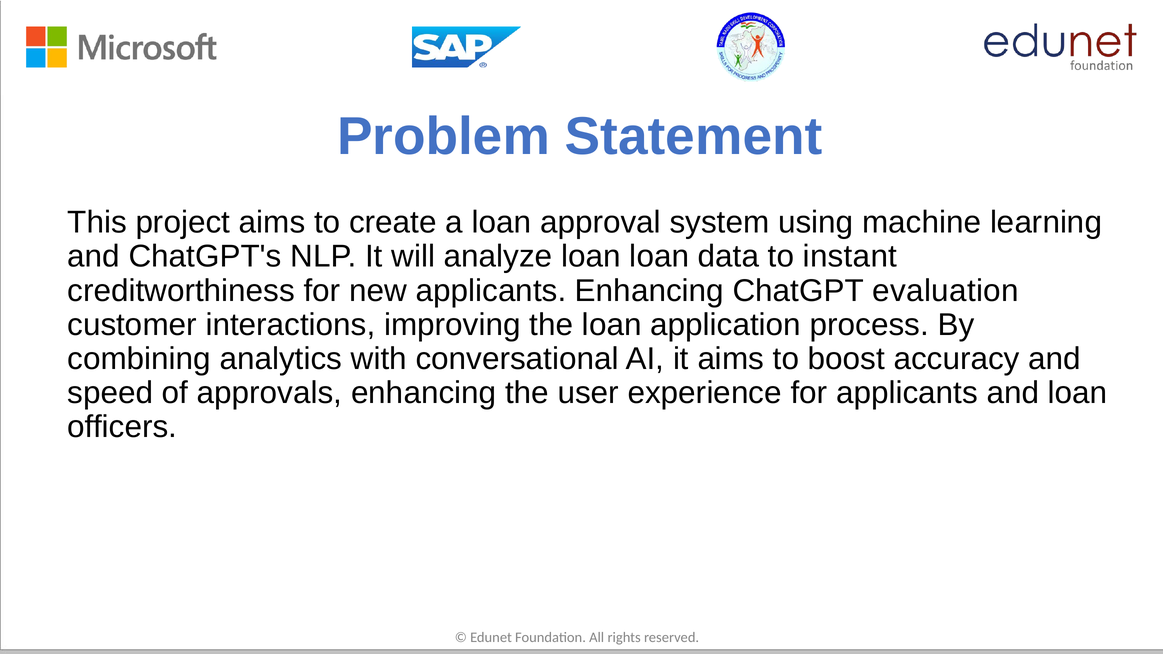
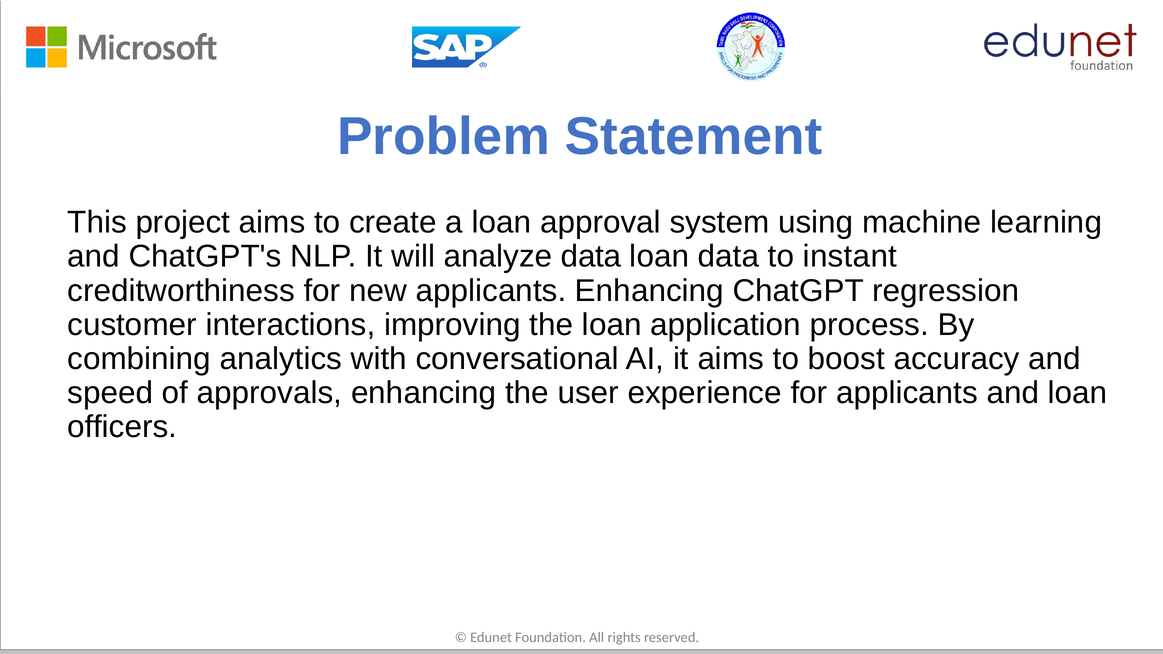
analyze loan: loan -> data
evaluation: evaluation -> regression
